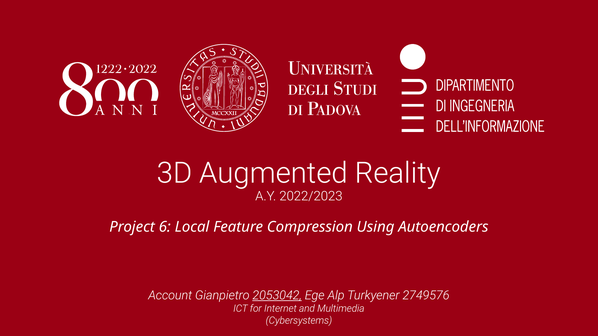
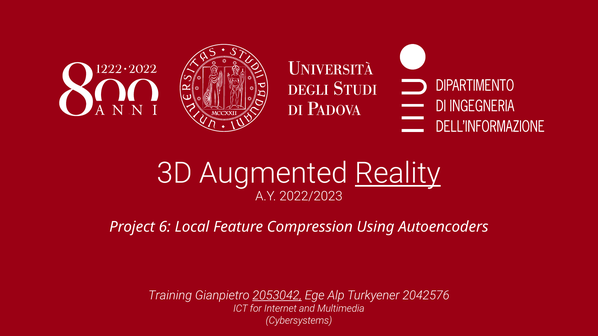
Reality underline: none -> present
Account: Account -> Training
2749576: 2749576 -> 2042576
